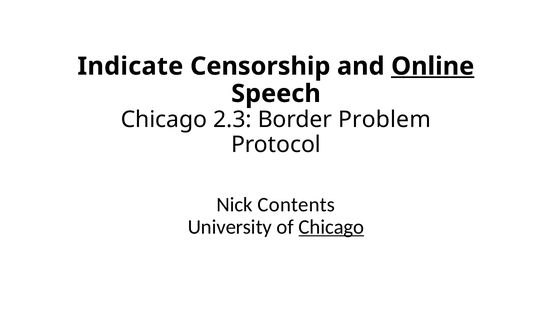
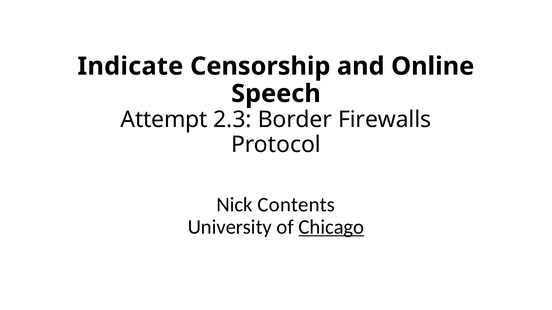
Online underline: present -> none
Chicago at (164, 120): Chicago -> Attempt
Problem: Problem -> Firewalls
